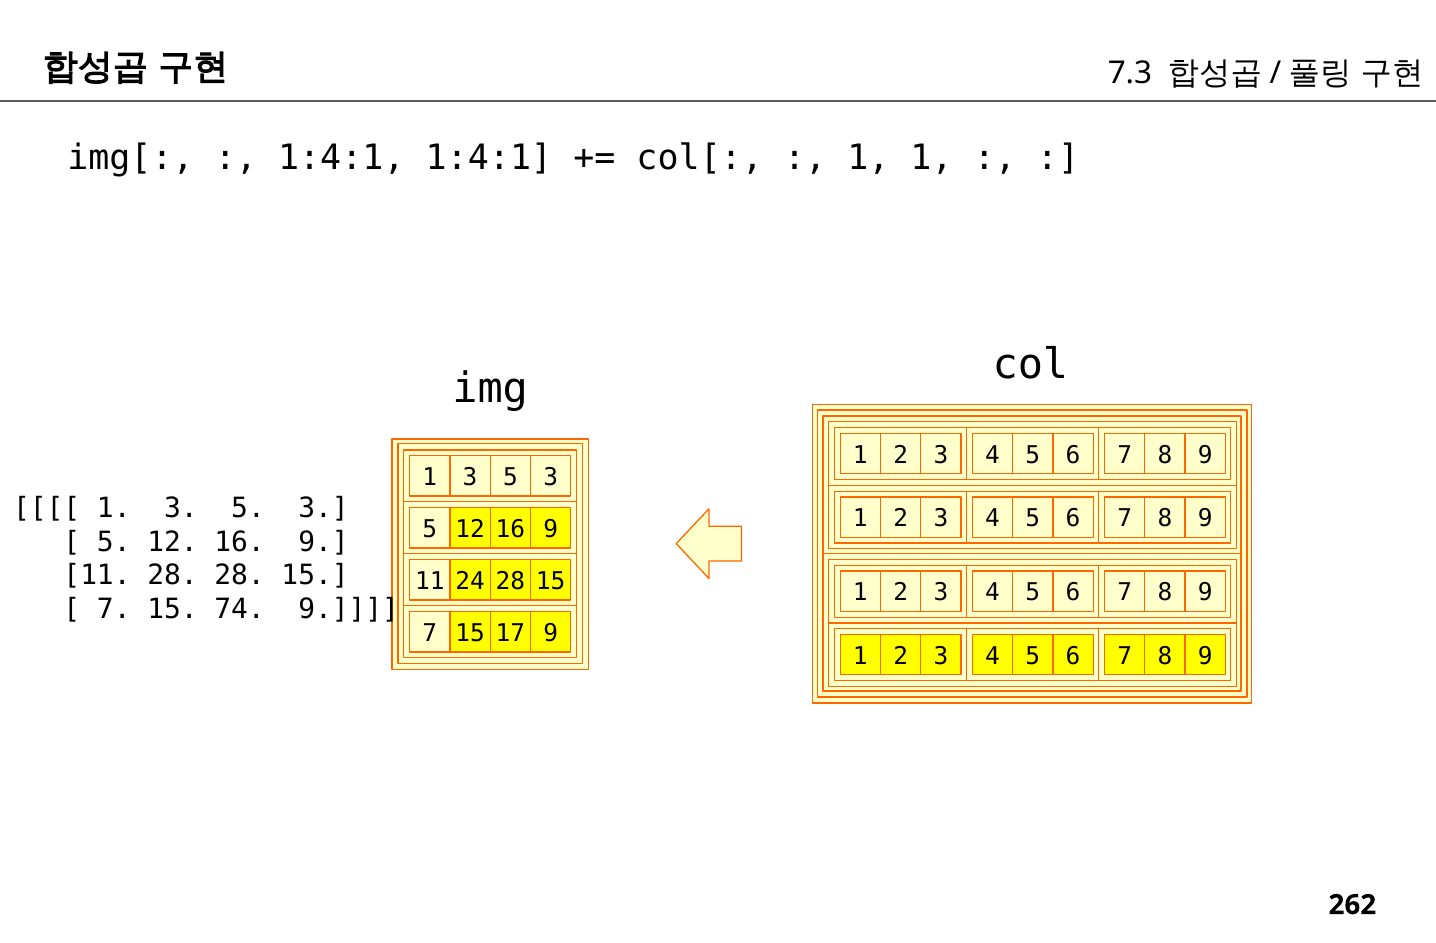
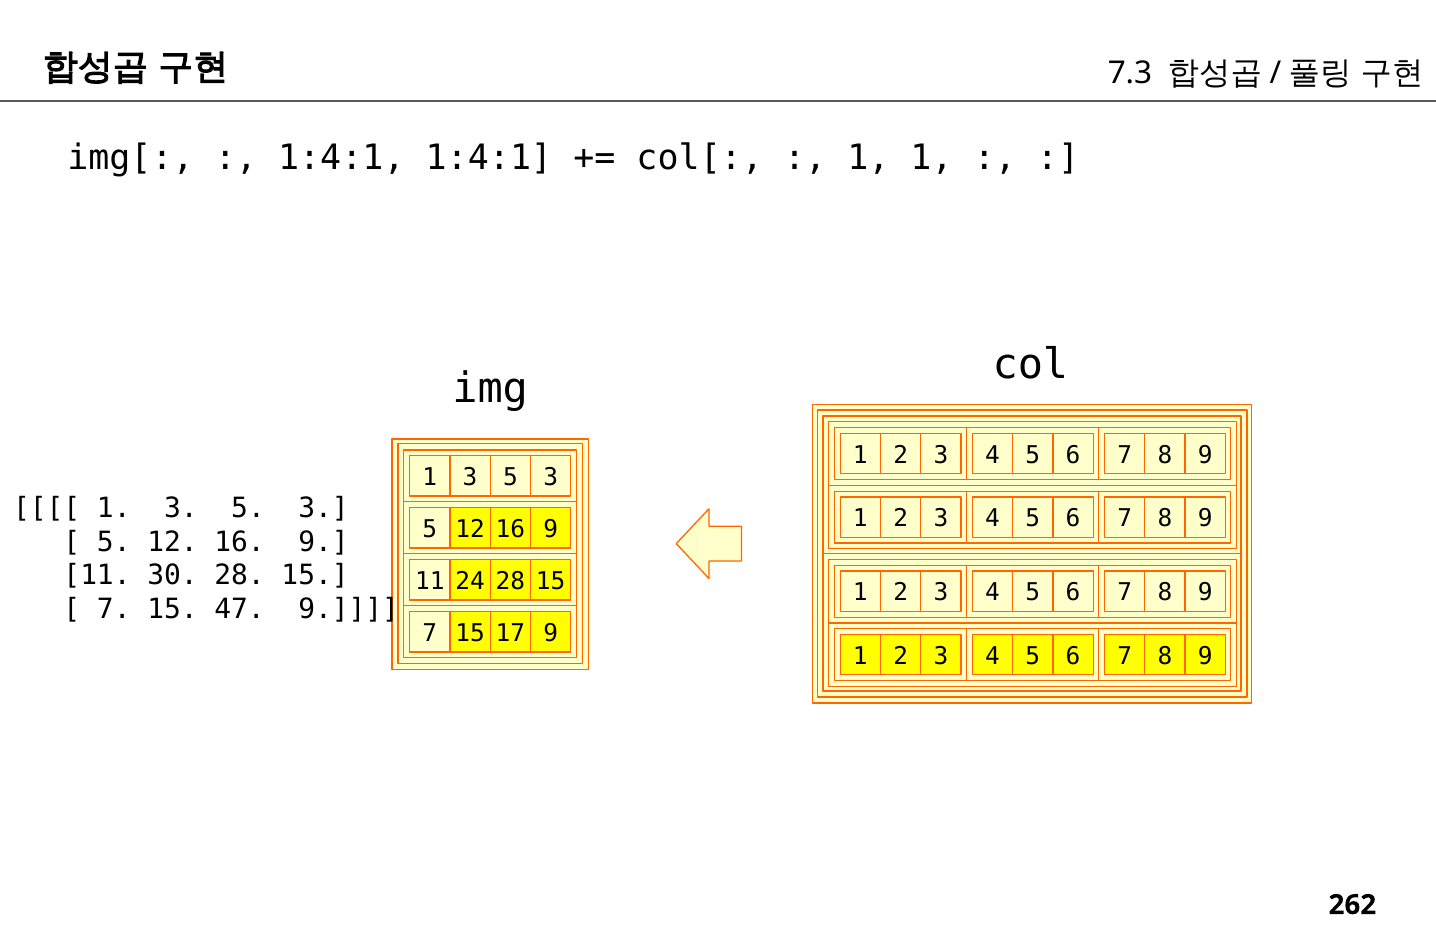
11 28: 28 -> 30
74: 74 -> 47
